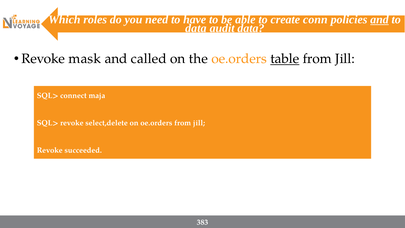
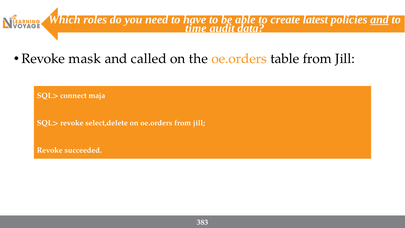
conn: conn -> latest
data at (196, 28): data -> time
table underline: present -> none
